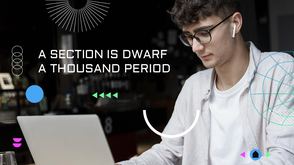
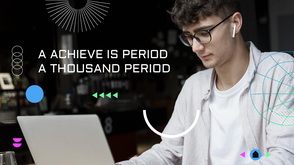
SECTION: SECTION -> ACHIEVE
IS DWARF: DWARF -> PERIOD
